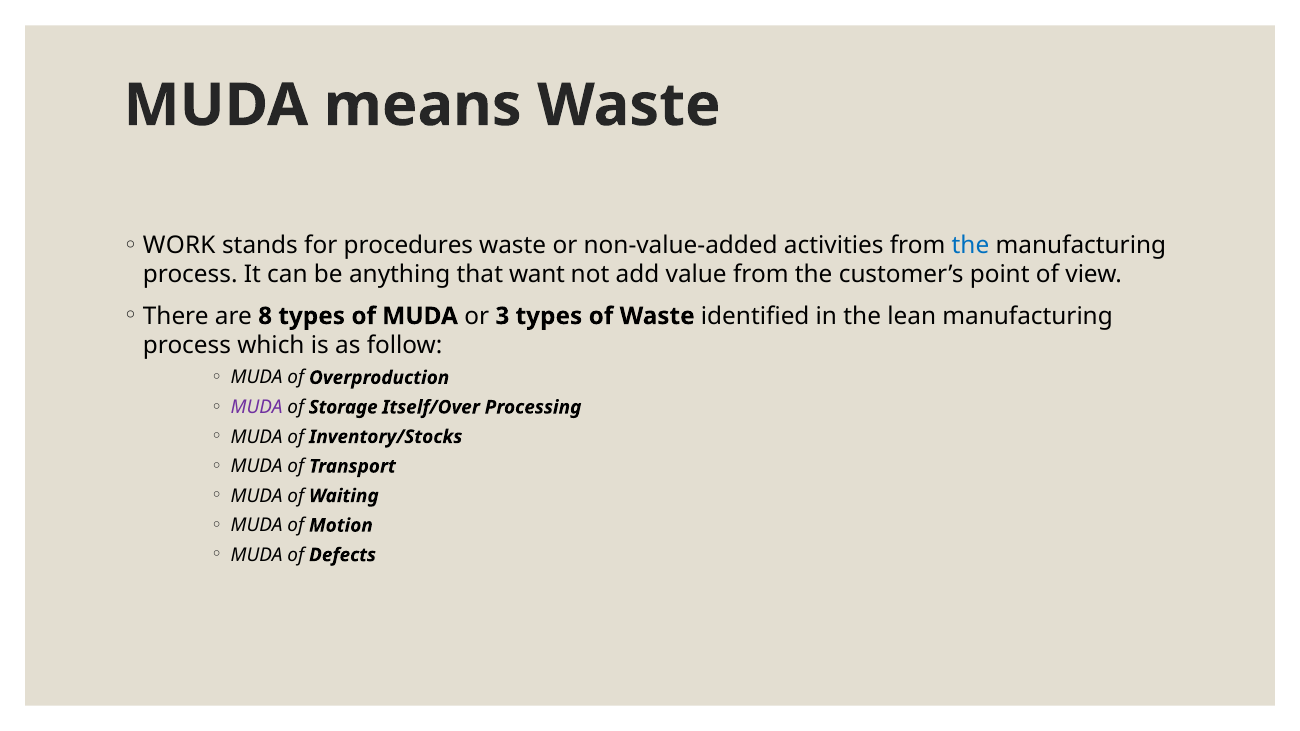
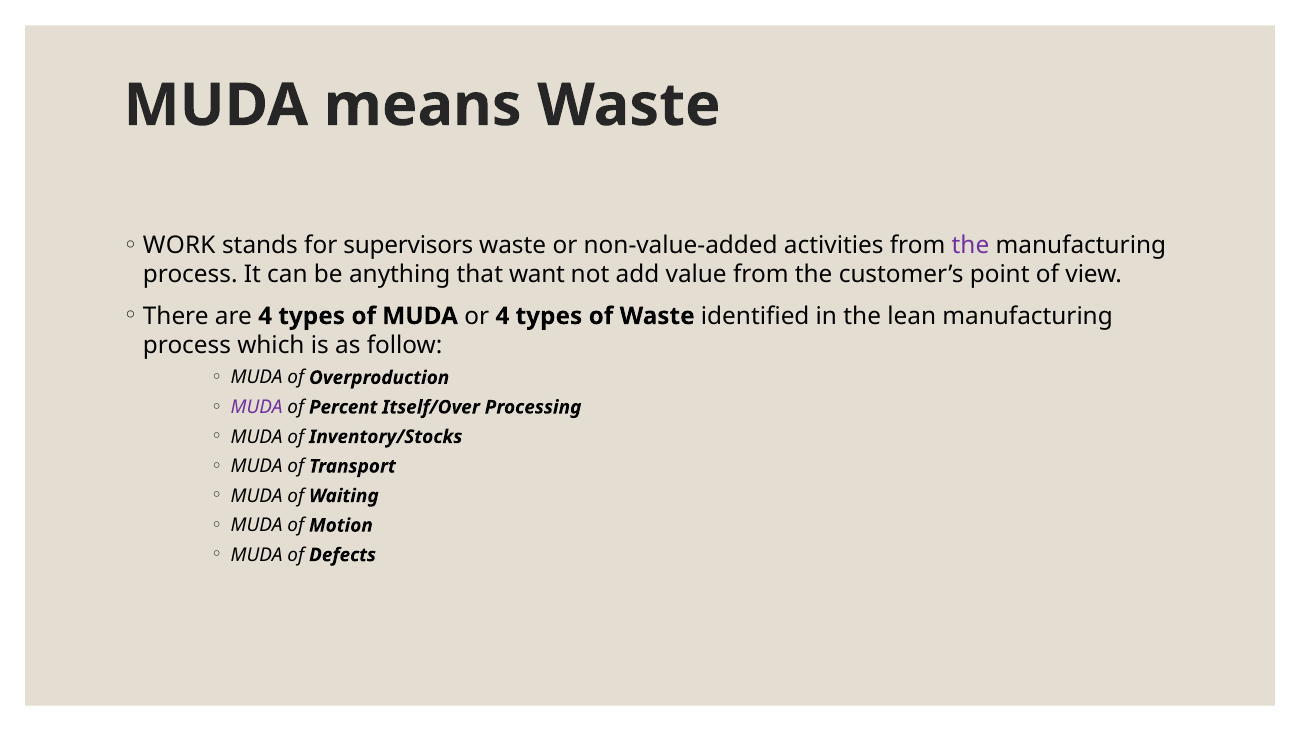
procedures: procedures -> supervisors
the at (970, 245) colour: blue -> purple
are 8: 8 -> 4
or 3: 3 -> 4
Storage: Storage -> Percent
